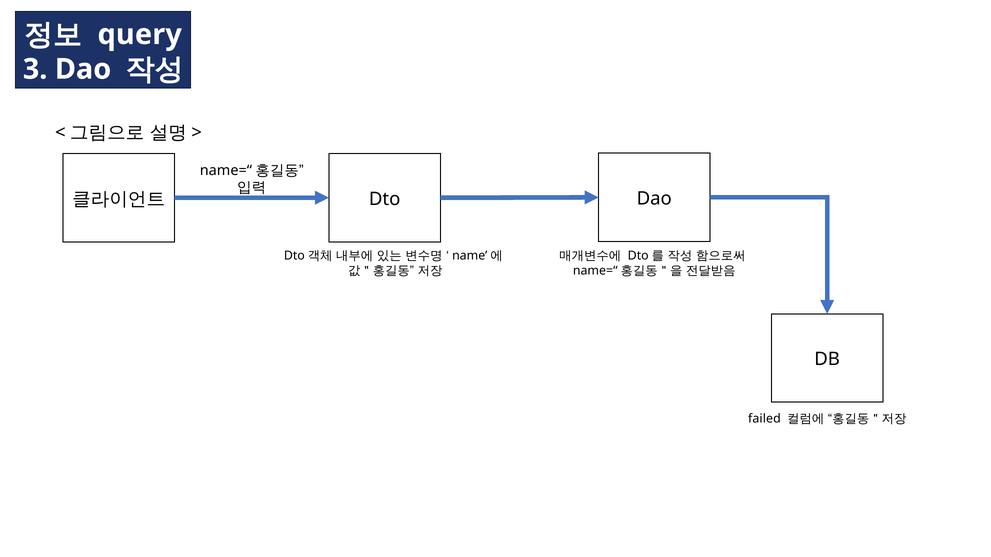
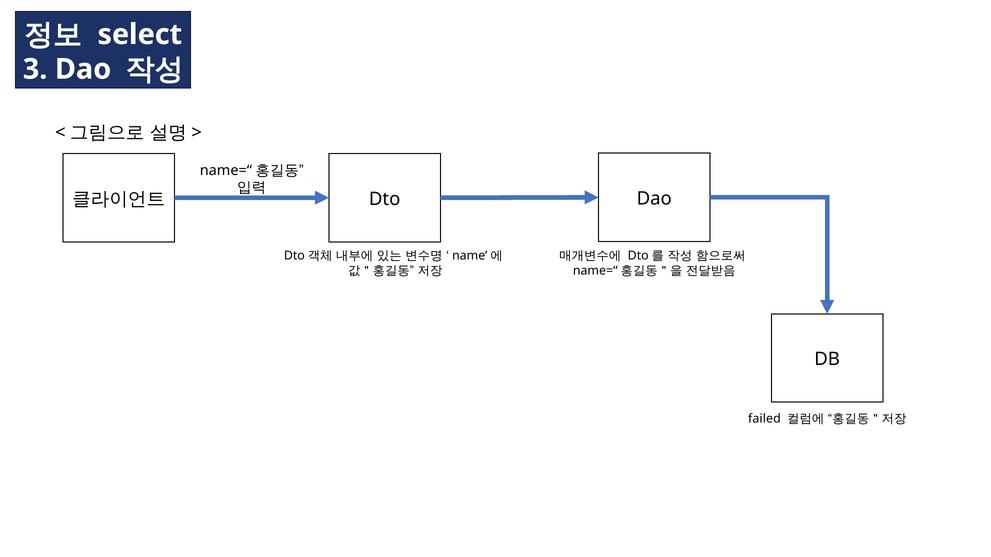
query: query -> select
